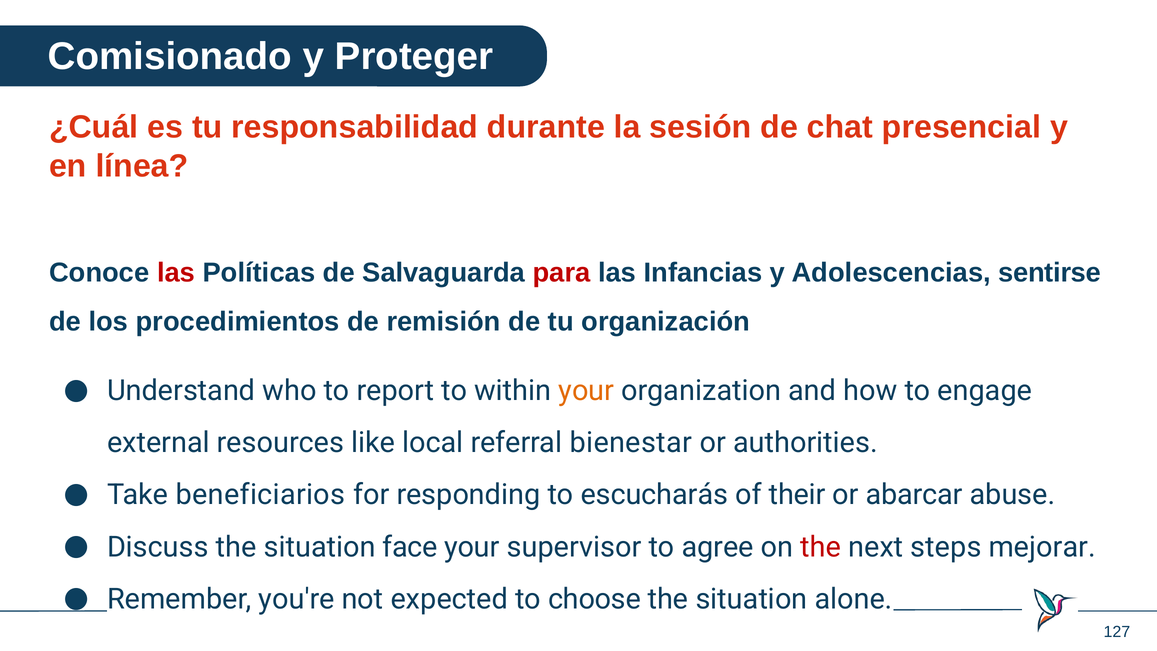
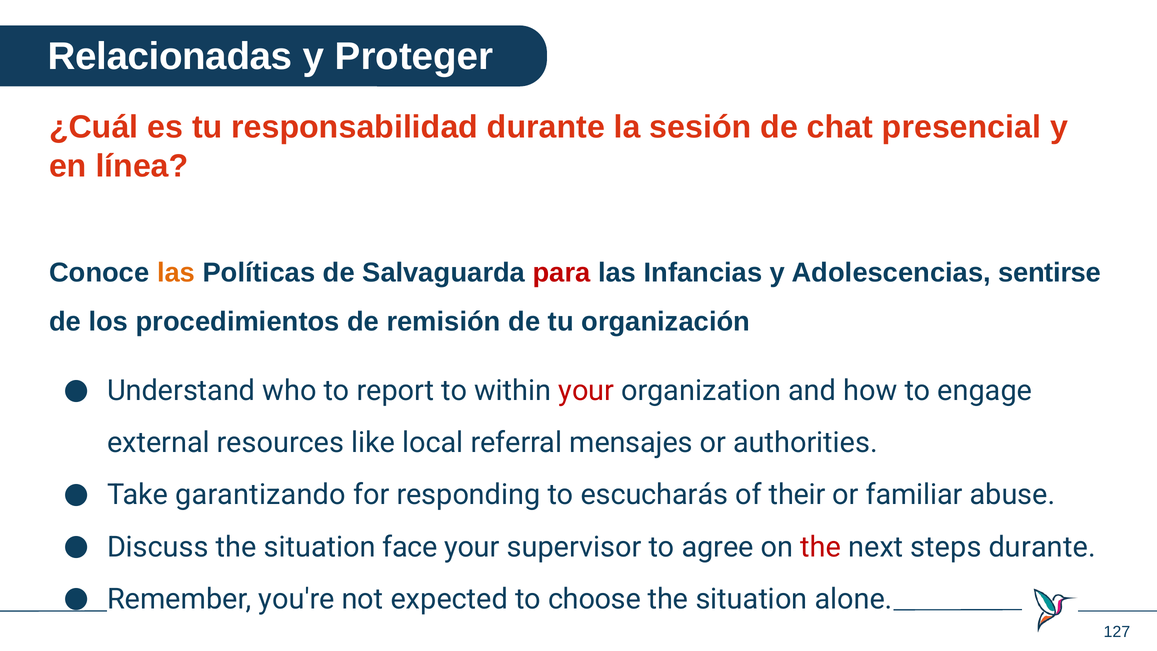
Comisionado: Comisionado -> Relacionadas
las at (176, 273) colour: red -> orange
your at (586, 391) colour: orange -> red
bienestar: bienestar -> mensajes
beneficiarios: beneficiarios -> garantizando
abarcar: abarcar -> familiar
steps mejorar: mejorar -> durante
